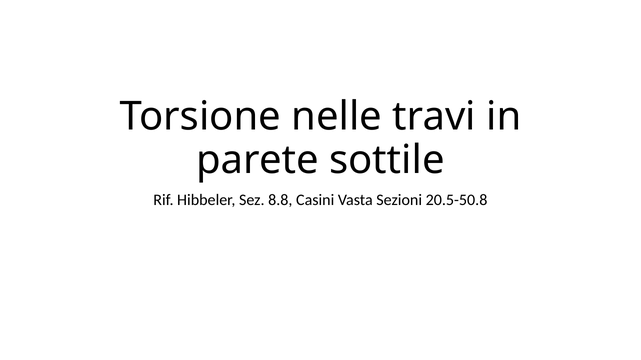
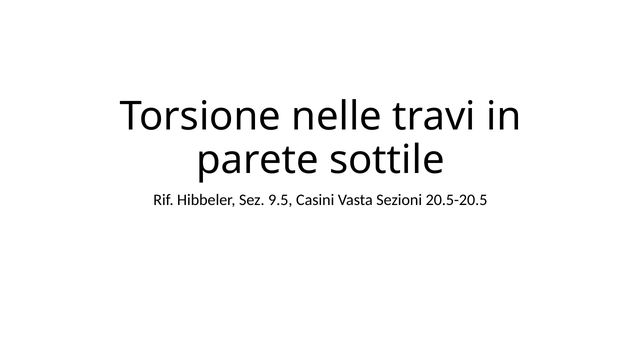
8.8: 8.8 -> 9.5
20.5-50.8: 20.5-50.8 -> 20.5-20.5
